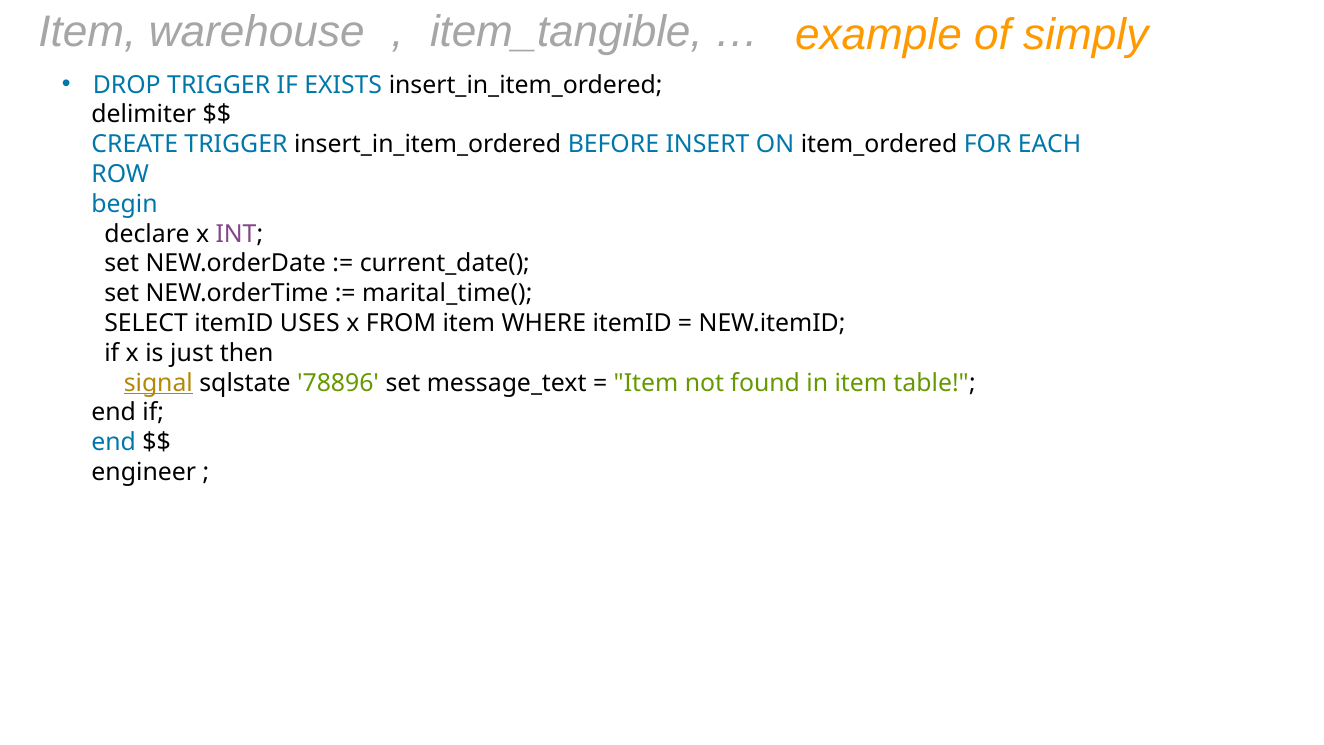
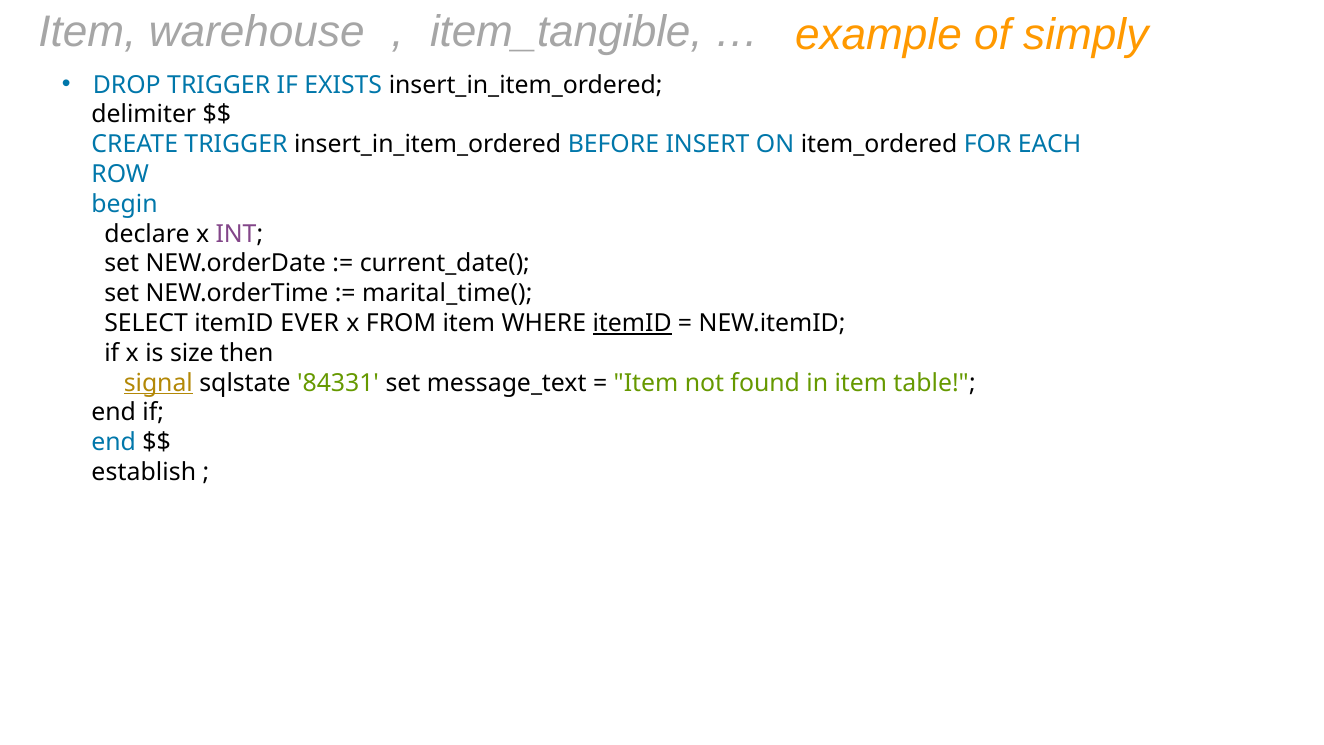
USES: USES -> EVER
itemID at (632, 323) underline: none -> present
just: just -> size
78896: 78896 -> 84331
engineer: engineer -> establish
